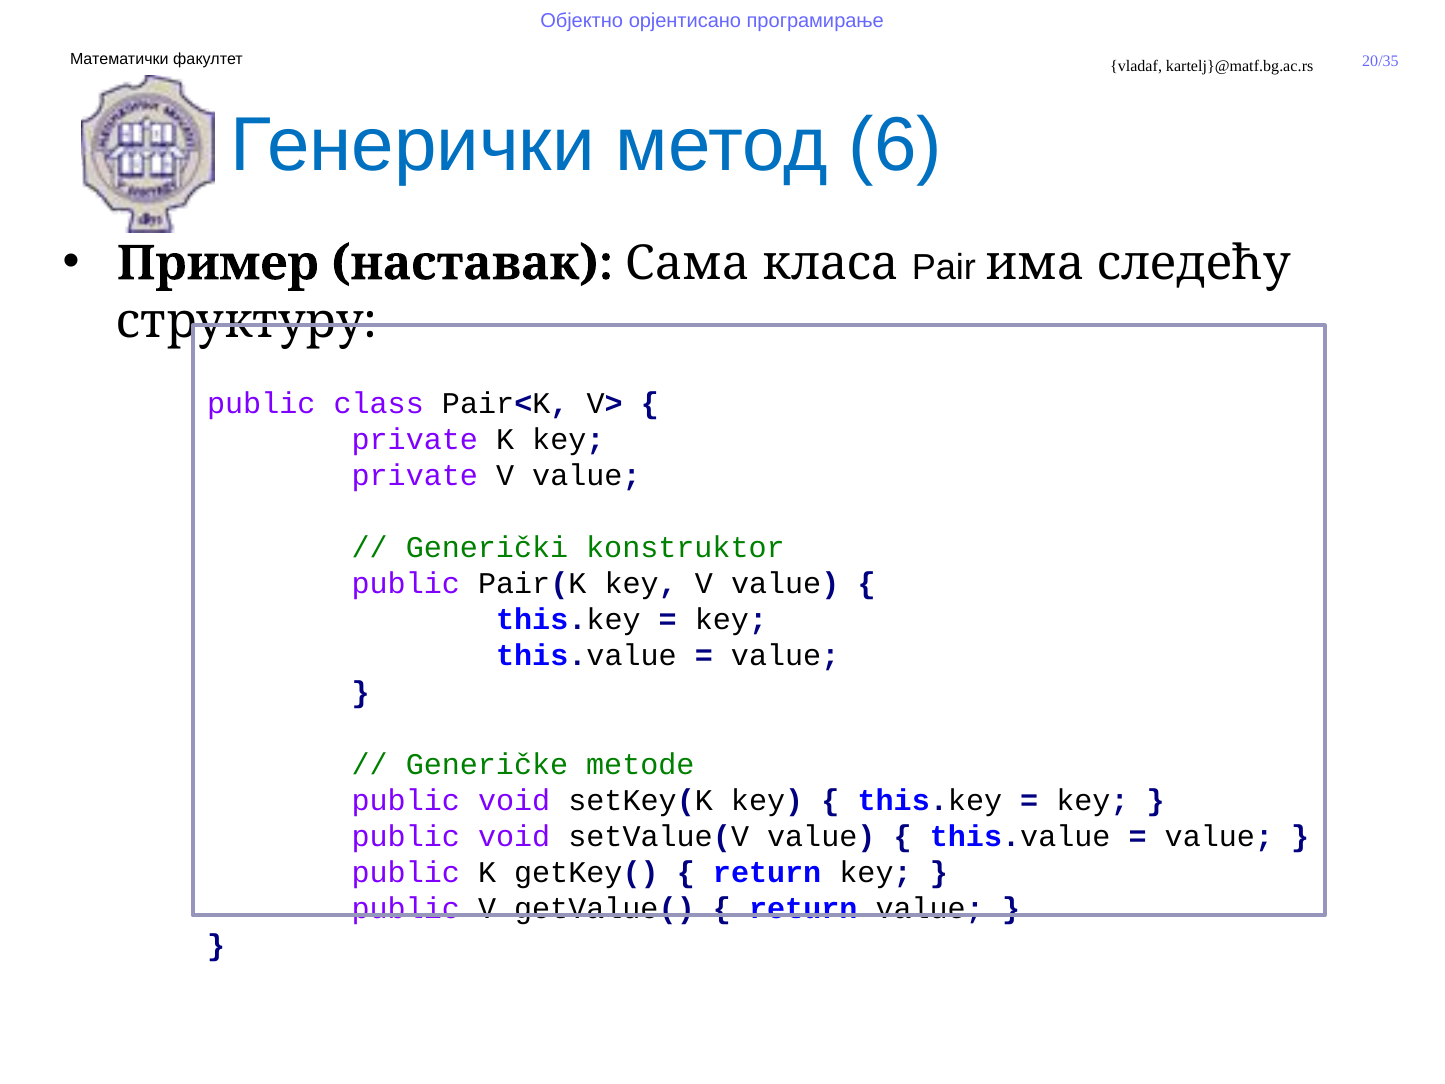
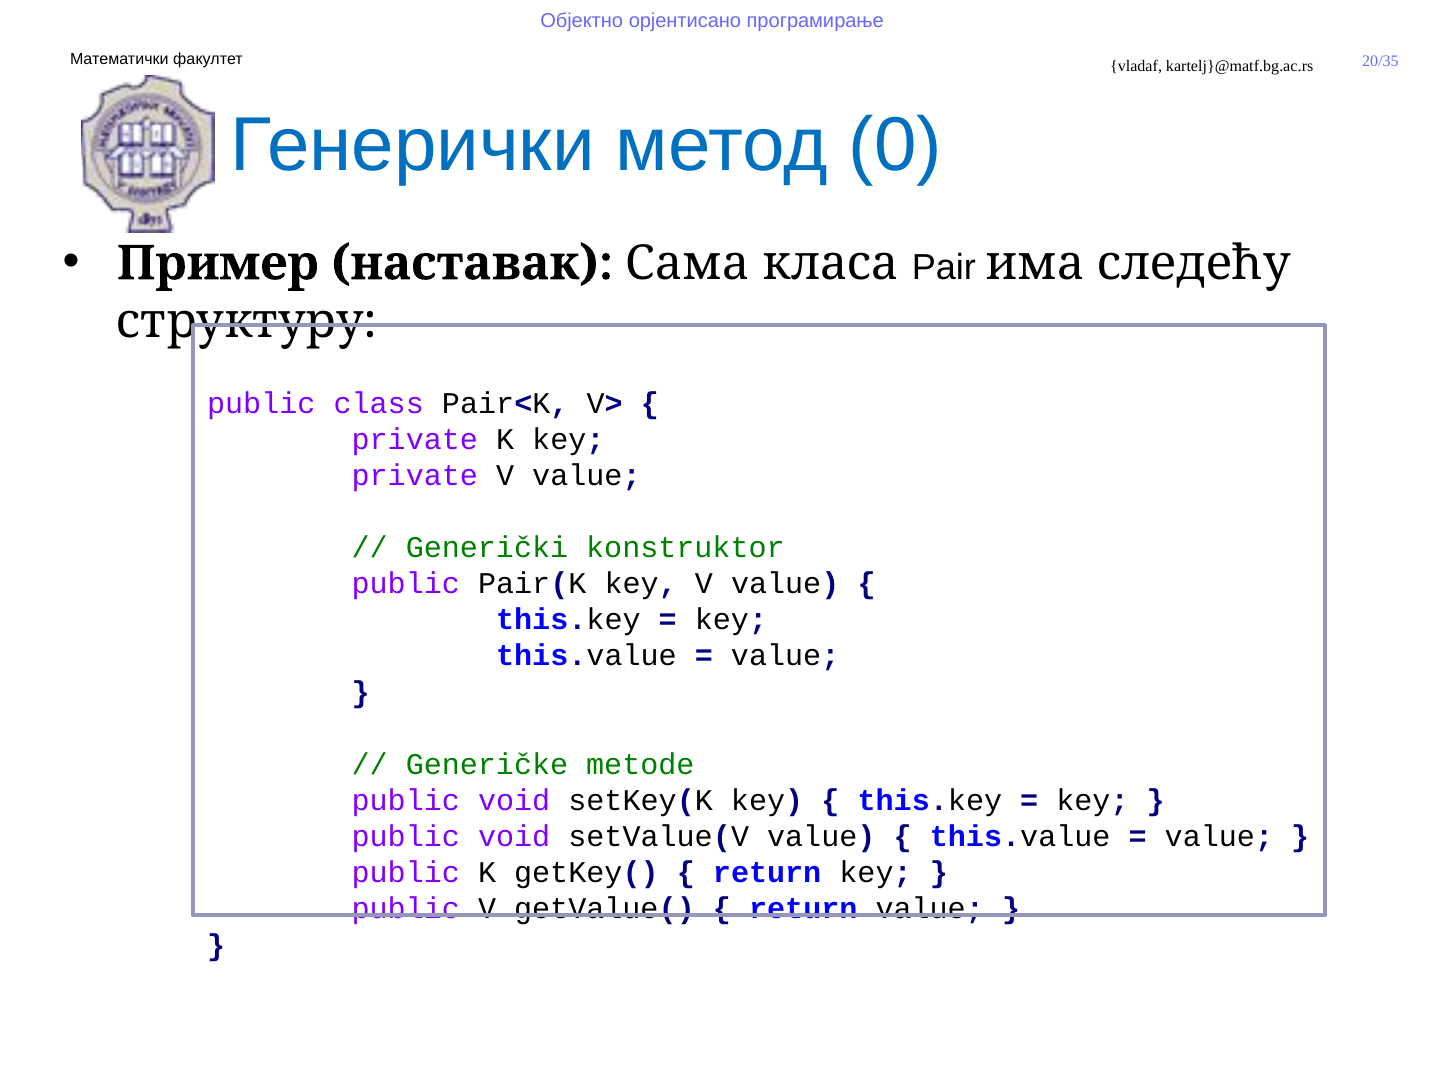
6: 6 -> 0
